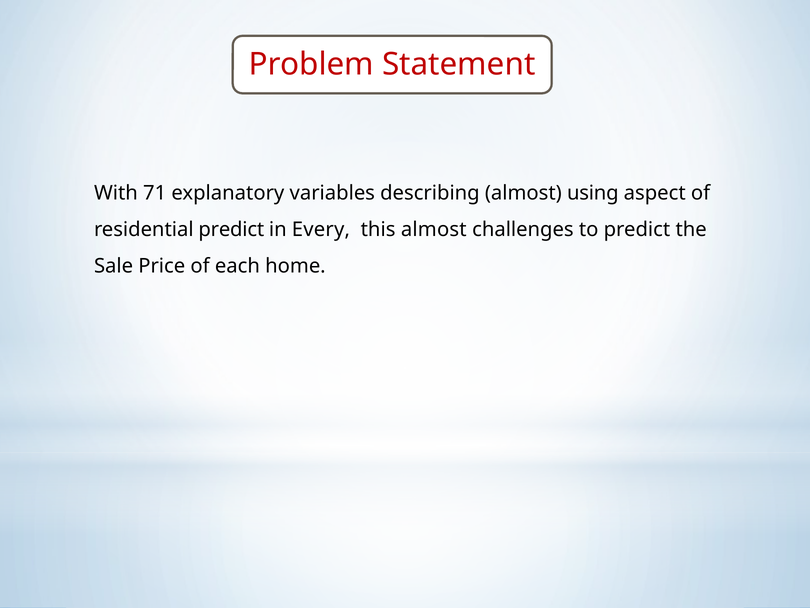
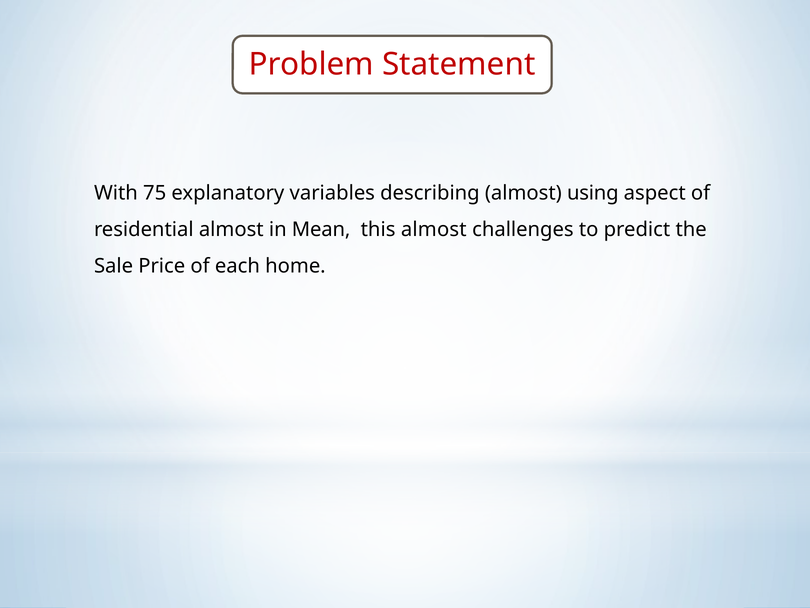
71: 71 -> 75
residential predict: predict -> almost
Every: Every -> Mean
